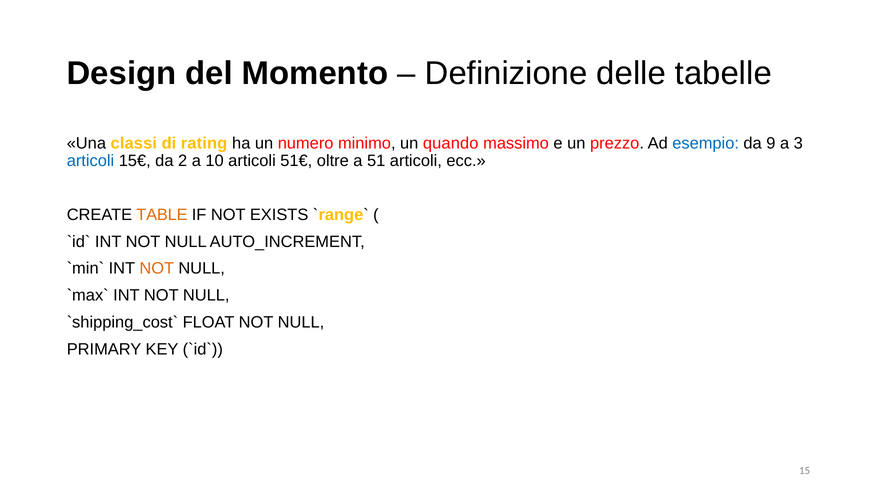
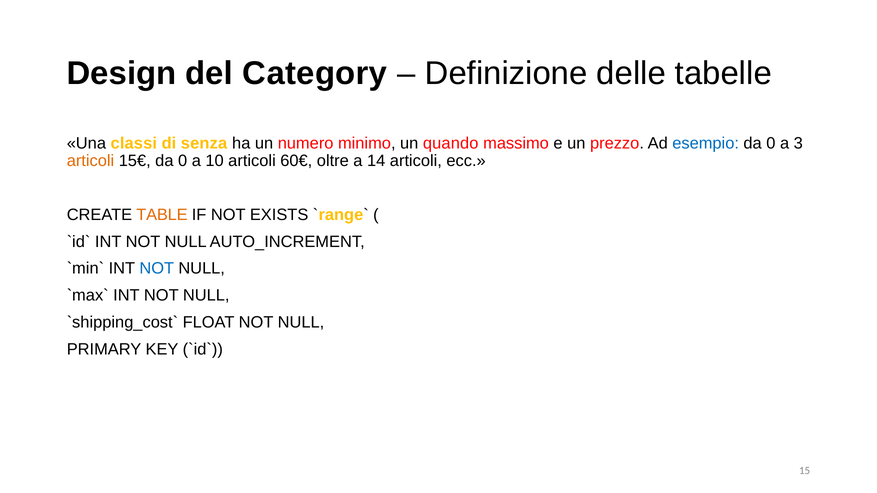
Momento: Momento -> Category
rating: rating -> senza
9 at (771, 143): 9 -> 0
articoli at (90, 161) colour: blue -> orange
15€ da 2: 2 -> 0
51€: 51€ -> 60€
51: 51 -> 14
NOT at (157, 269) colour: orange -> blue
